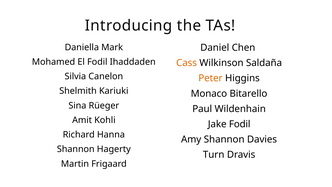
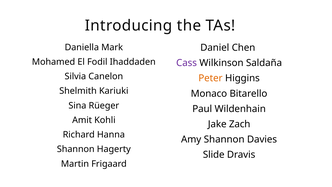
Cass colour: orange -> purple
Jake Fodil: Fodil -> Zach
Turn: Turn -> Slide
